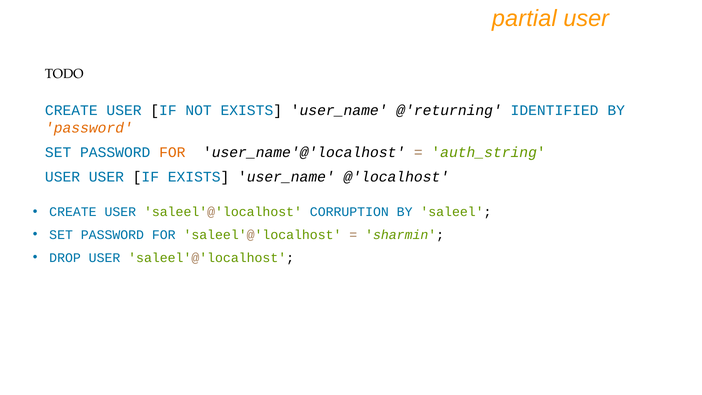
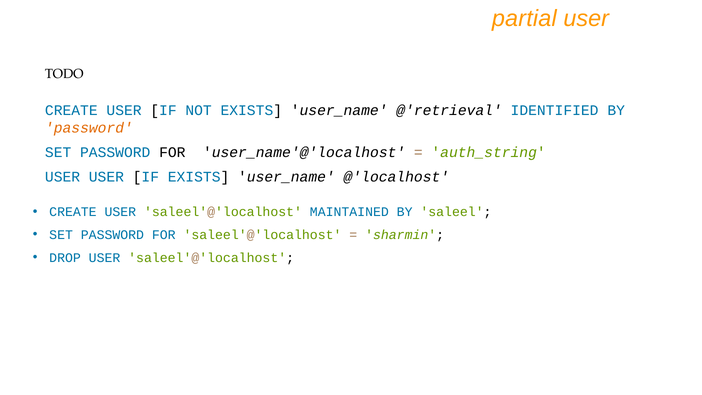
@'returning: @'returning -> @'retrieval
FOR at (172, 152) colour: orange -> black
CORRUPTION: CORRUPTION -> MAINTAINED
